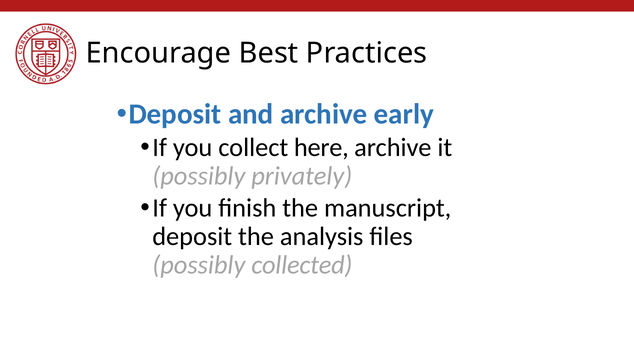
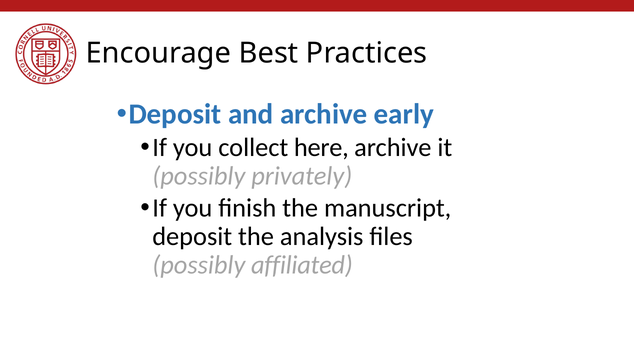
collected: collected -> affiliated
